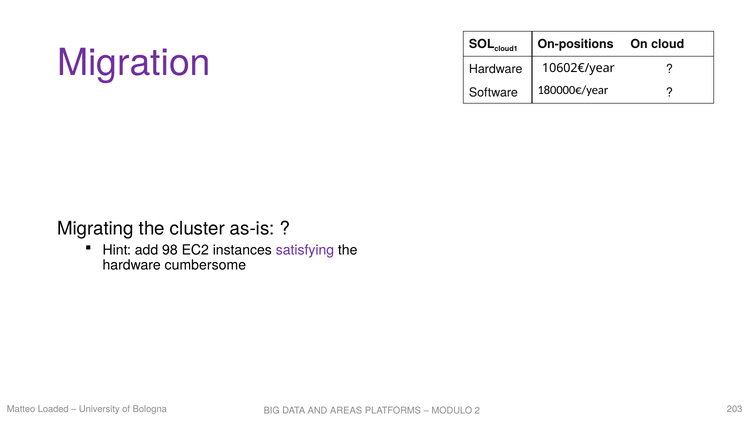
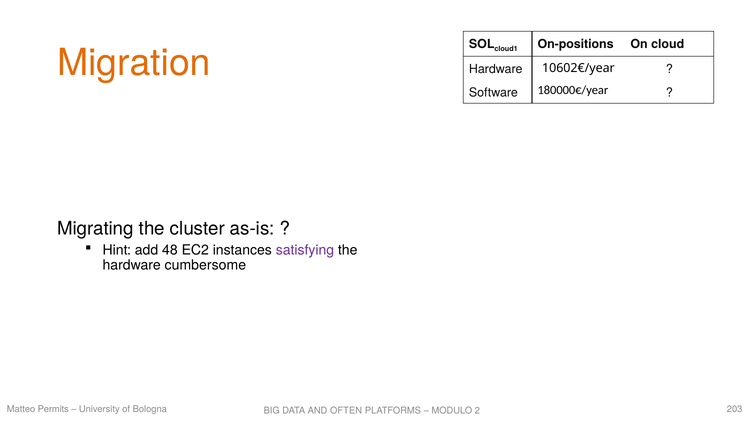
Migration colour: purple -> orange
98: 98 -> 48
Loaded: Loaded -> Permits
AREAS: AREAS -> OFTEN
